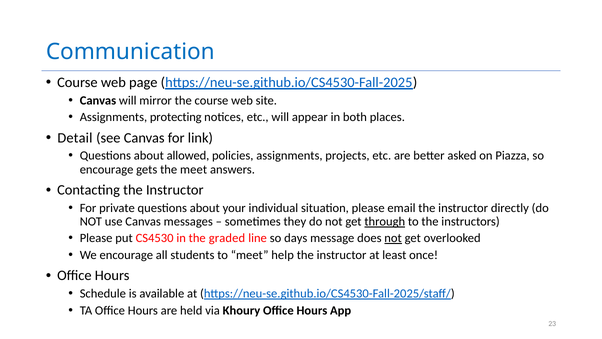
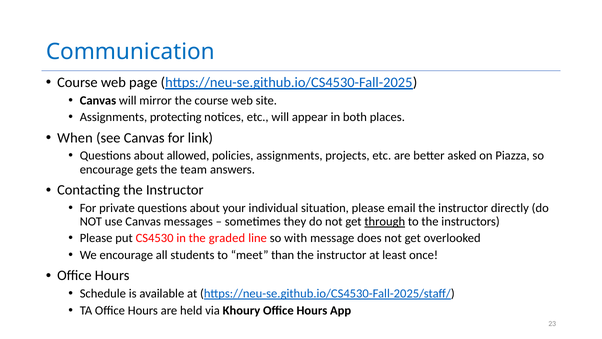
Detail: Detail -> When
the meet: meet -> team
days: days -> with
not at (393, 238) underline: present -> none
help: help -> than
